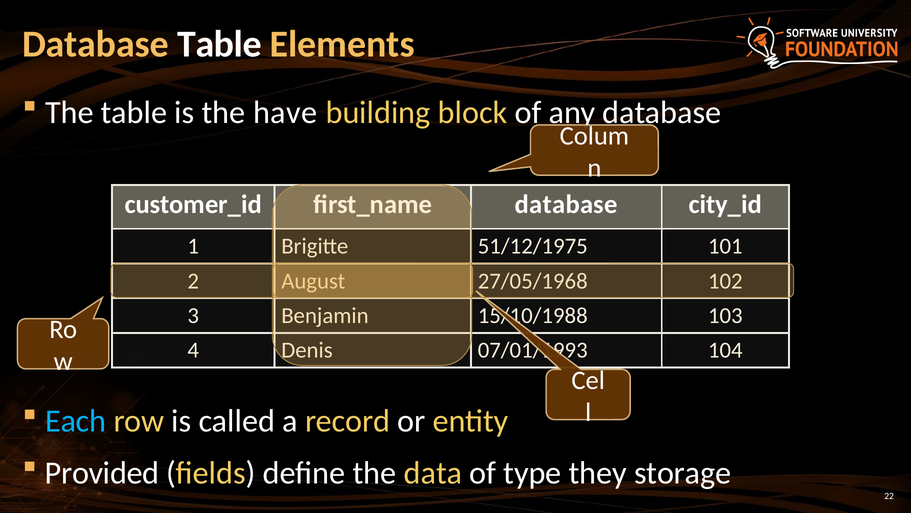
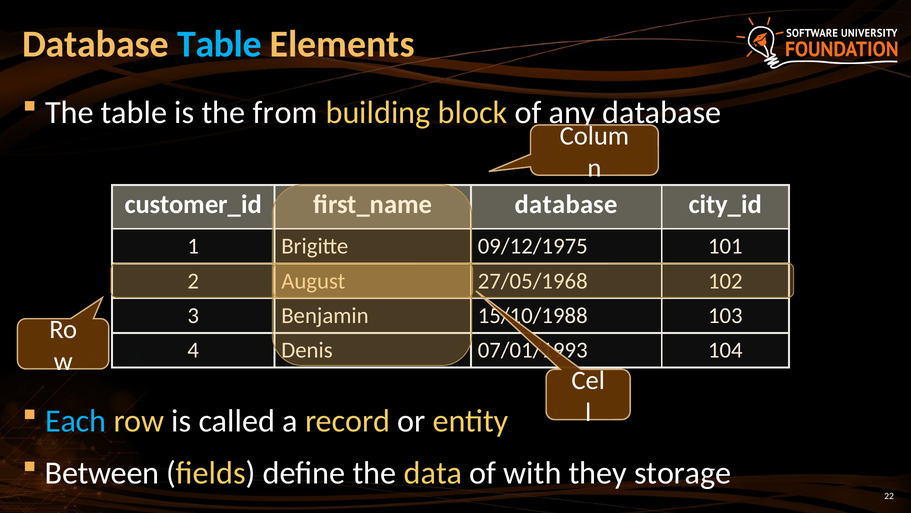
Table at (220, 44) colour: white -> light blue
have: have -> from
51/12/1975: 51/12/1975 -> 09/12/1975
Provided: Provided -> Between
type: type -> with
